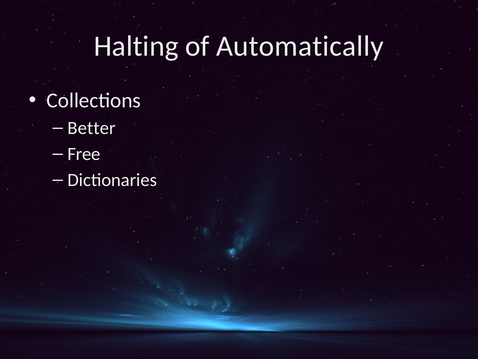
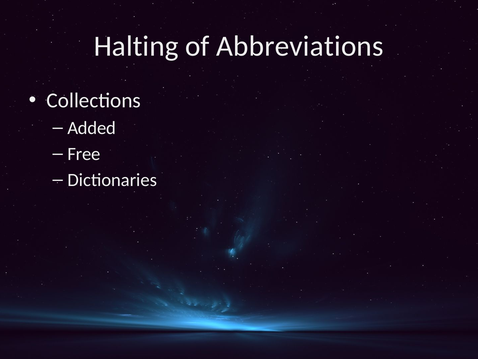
Automatically: Automatically -> Abbreviations
Better: Better -> Added
